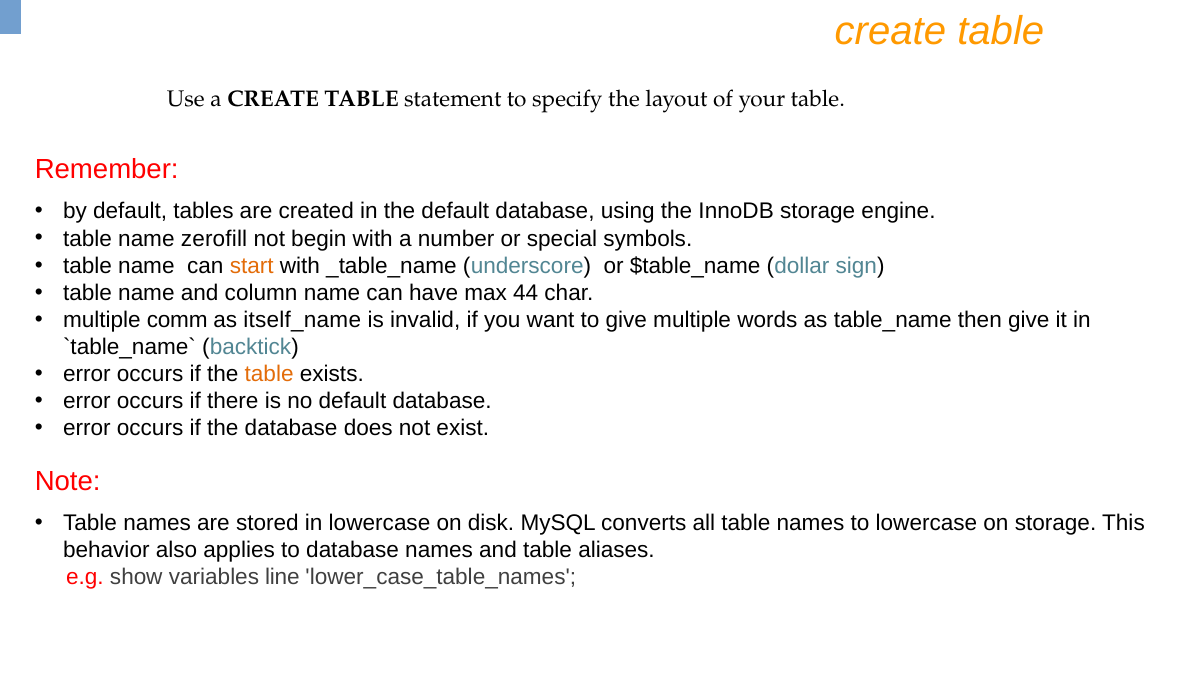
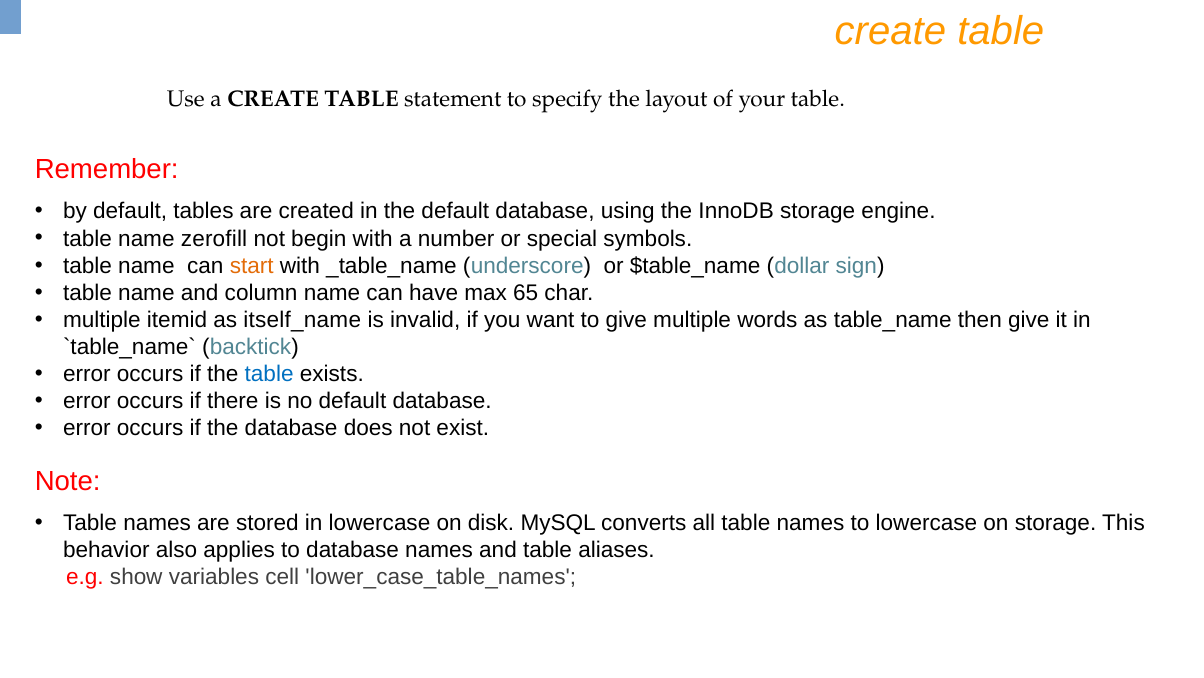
44: 44 -> 65
comm: comm -> itemid
table at (269, 374) colour: orange -> blue
line: line -> cell
